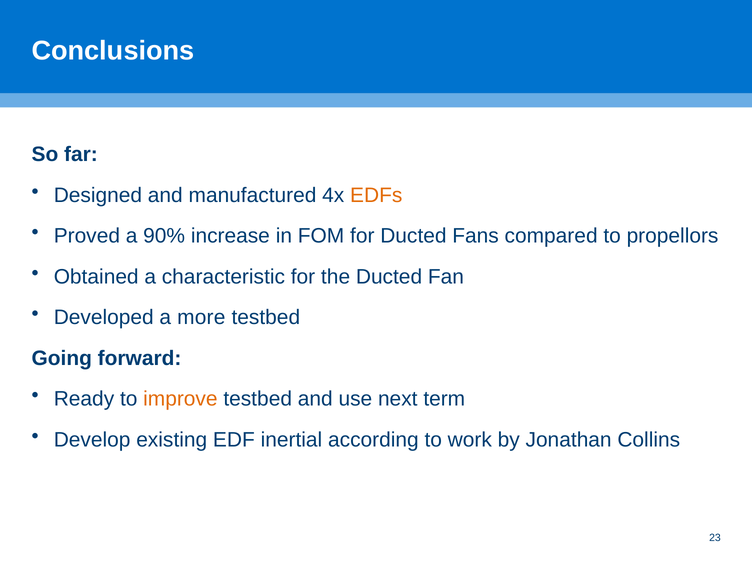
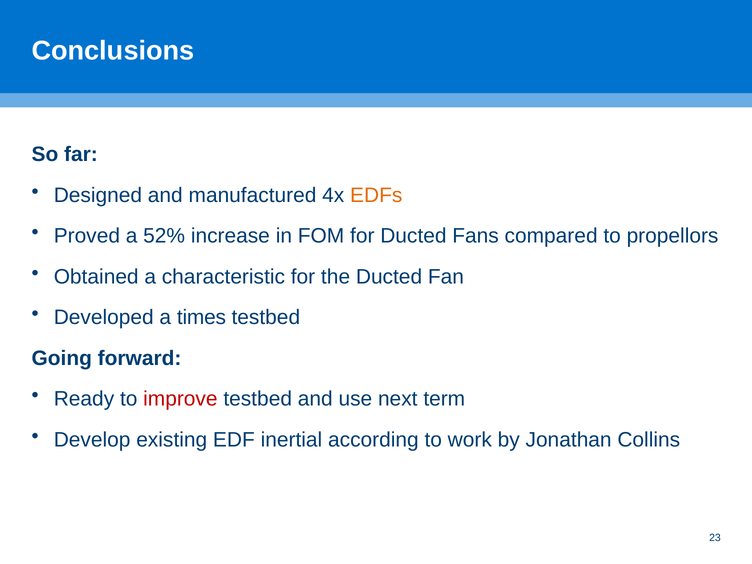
90%: 90% -> 52%
more: more -> times
improve colour: orange -> red
